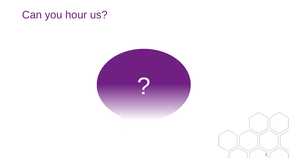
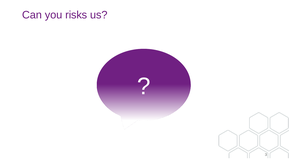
hour: hour -> risks
